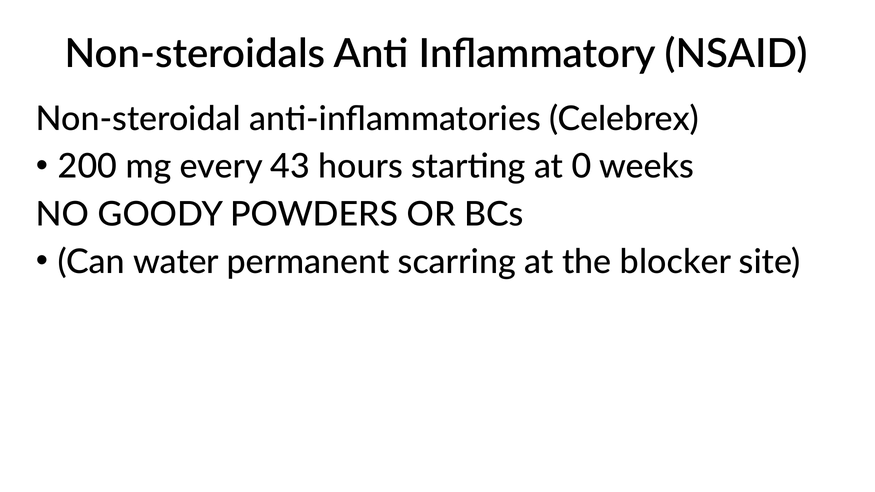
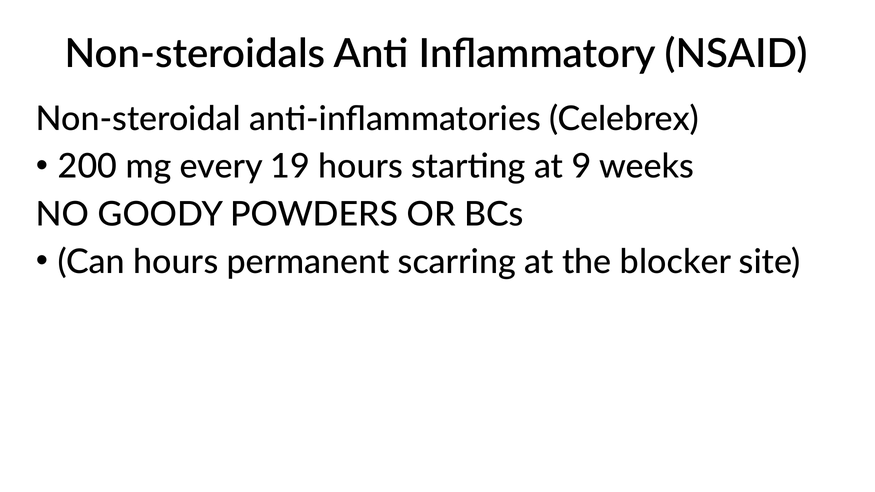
43: 43 -> 19
0: 0 -> 9
Can water: water -> hours
